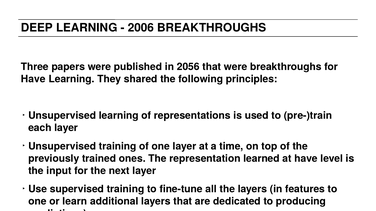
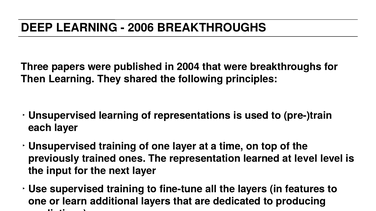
2056: 2056 -> 2004
Have at (33, 79): Have -> Then
at have: have -> level
